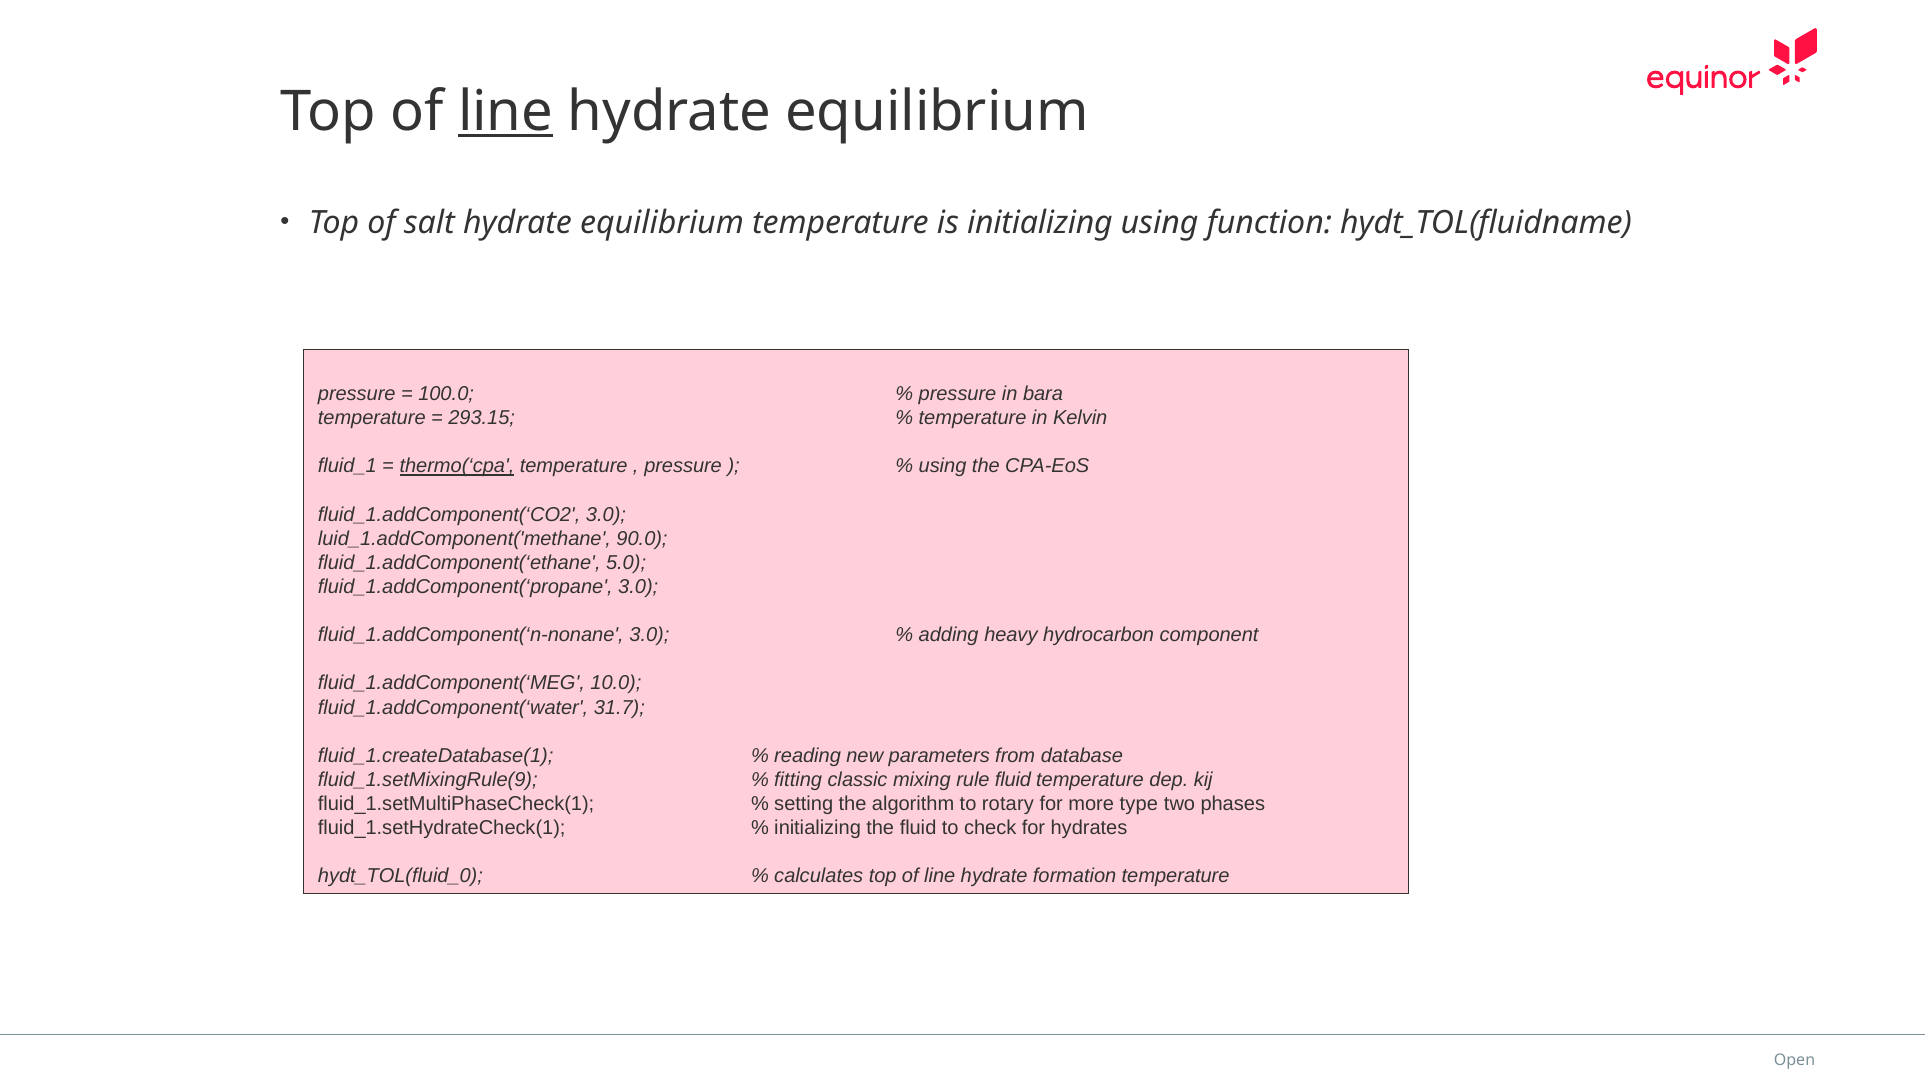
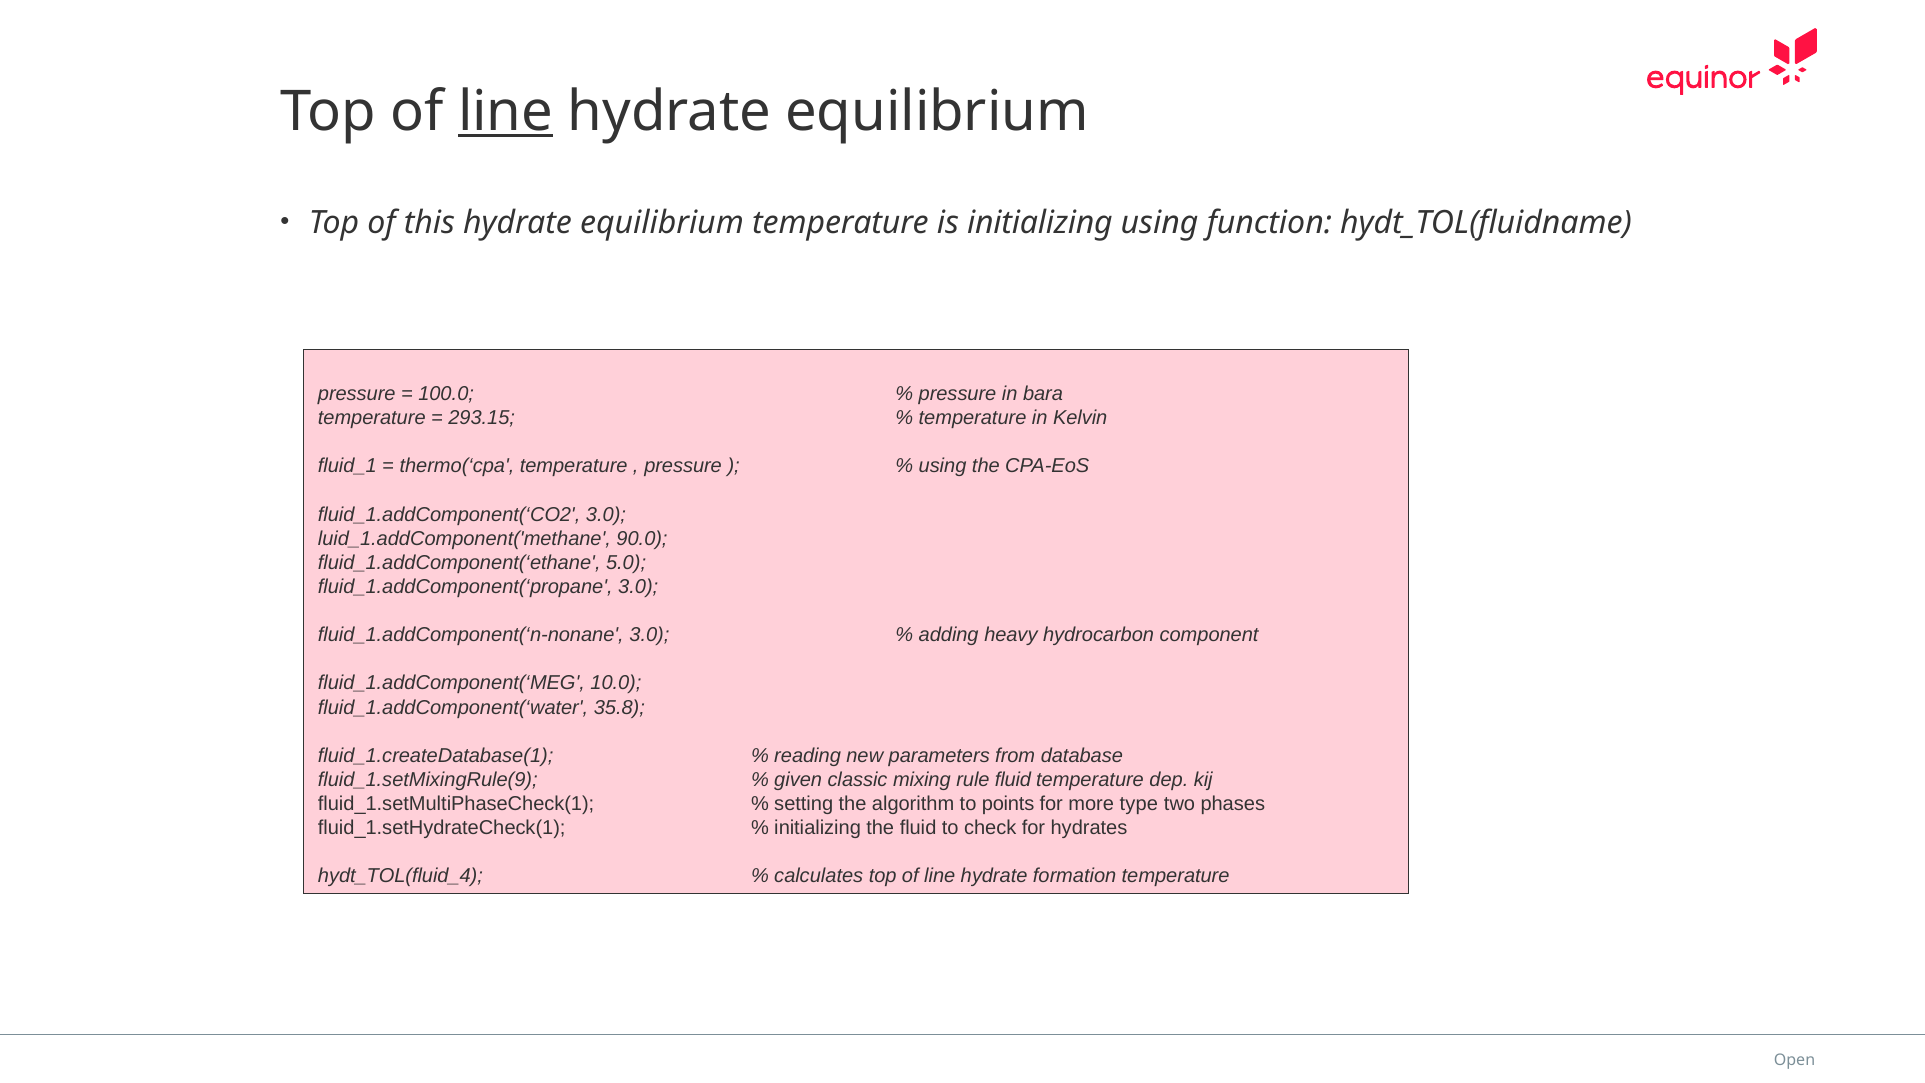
salt: salt -> this
thermo(‘cpa underline: present -> none
31.7: 31.7 -> 35.8
fitting: fitting -> given
rotary: rotary -> points
hydt_TOL(fluid_0: hydt_TOL(fluid_0 -> hydt_TOL(fluid_4
